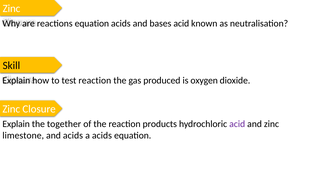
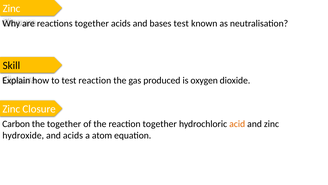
reactions equation: equation -> together
bases acid: acid -> test
Explain at (16, 124): Explain -> Carbon
reaction products: products -> together
acid at (237, 124) colour: purple -> orange
limestone: limestone -> hydroxide
a acids: acids -> atom
